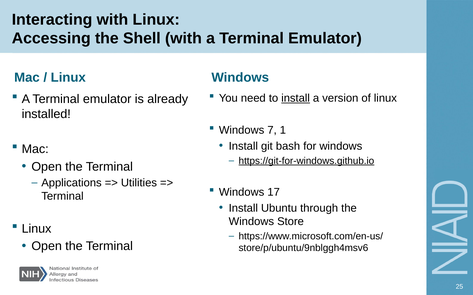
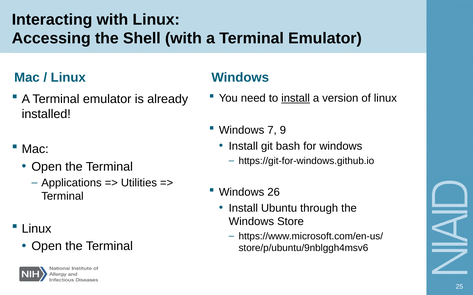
1: 1 -> 9
https://git-for-windows.github.io underline: present -> none
17: 17 -> 26
